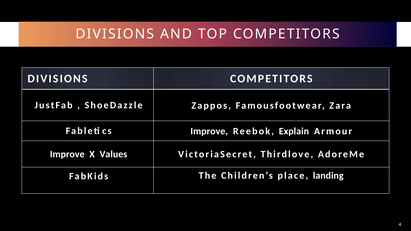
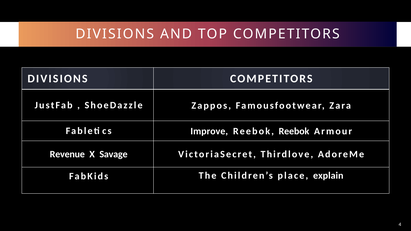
Reebok Explain: Explain -> Reebok
Improve at (67, 154): Improve -> Revenue
Values: Values -> Savage
landing: landing -> explain
